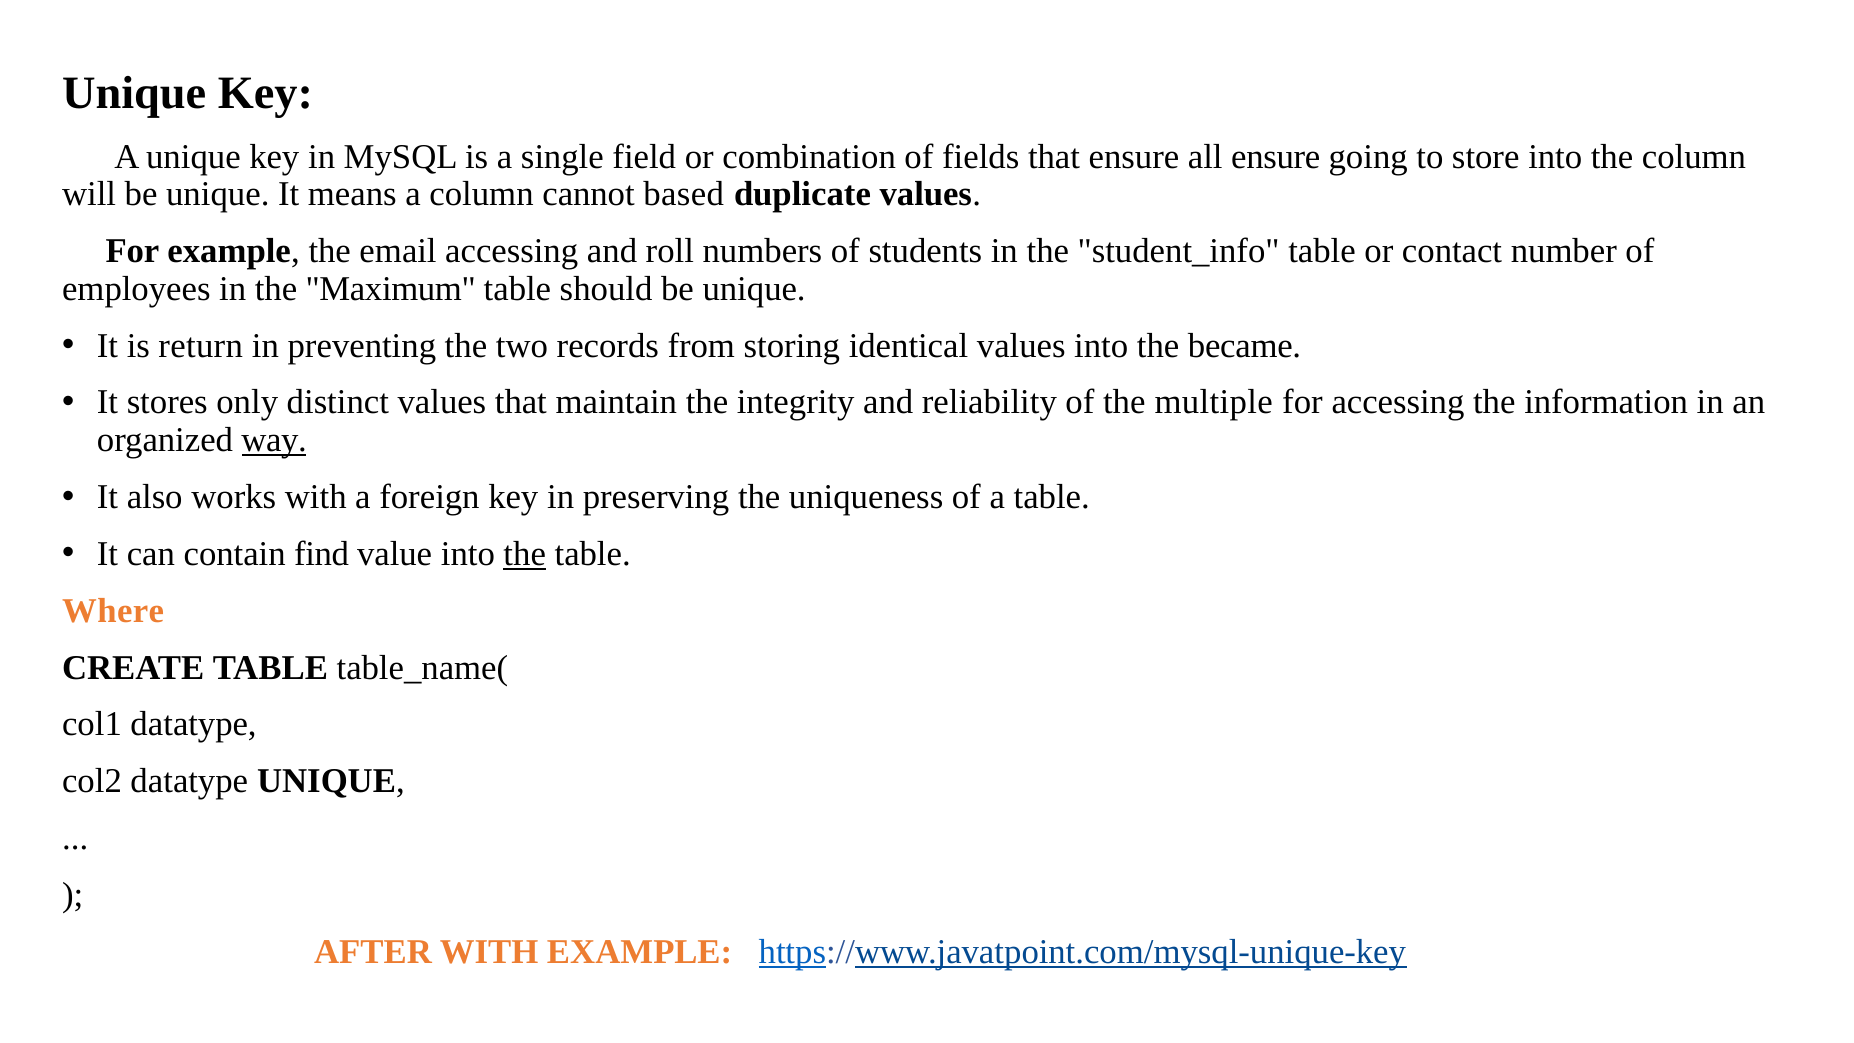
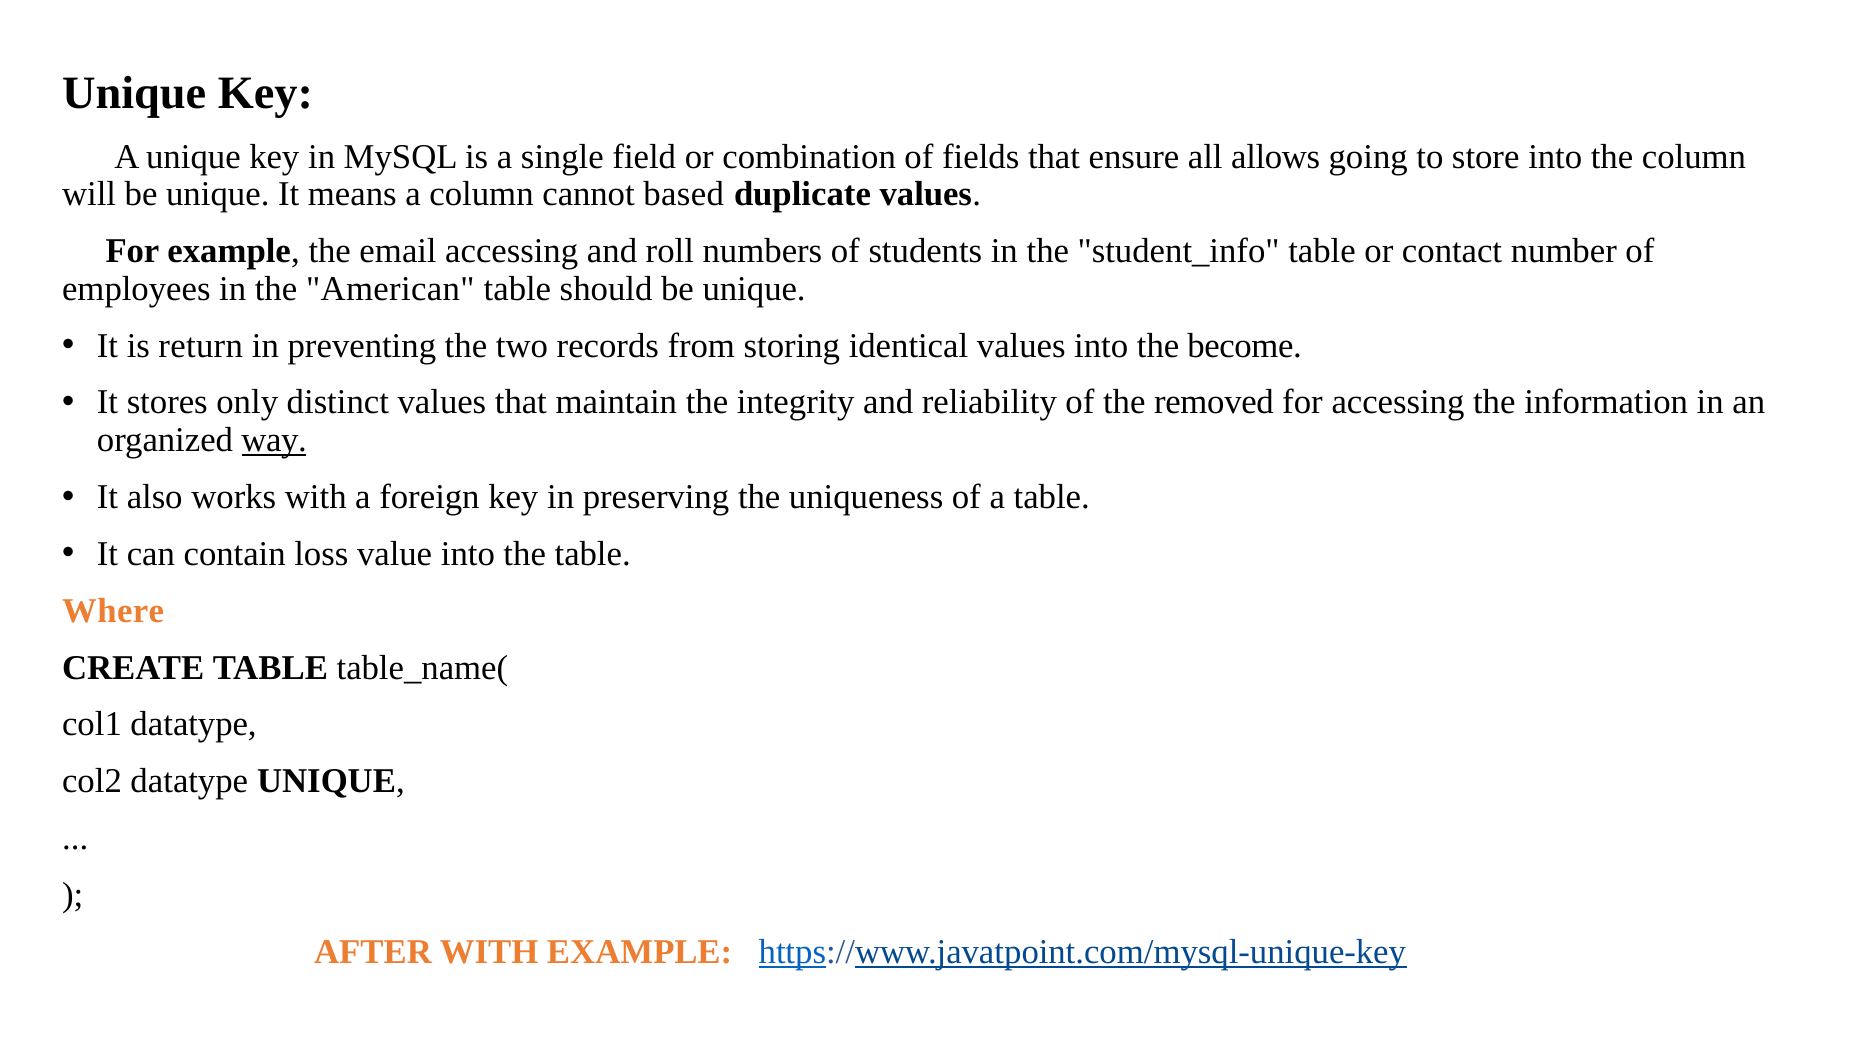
all ensure: ensure -> allows
Maximum: Maximum -> American
became: became -> become
multiple: multiple -> removed
find: find -> loss
the at (525, 554) underline: present -> none
